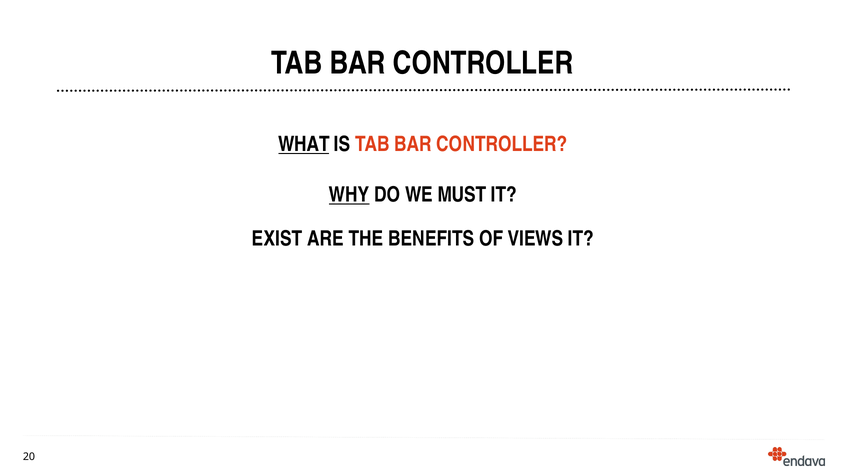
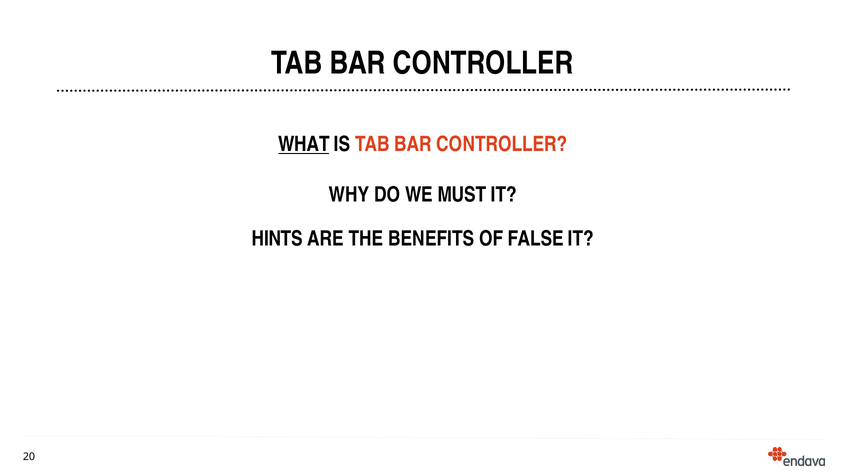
WHY underline: present -> none
EXIST: EXIST -> HINTS
VIEWS: VIEWS -> FALSE
